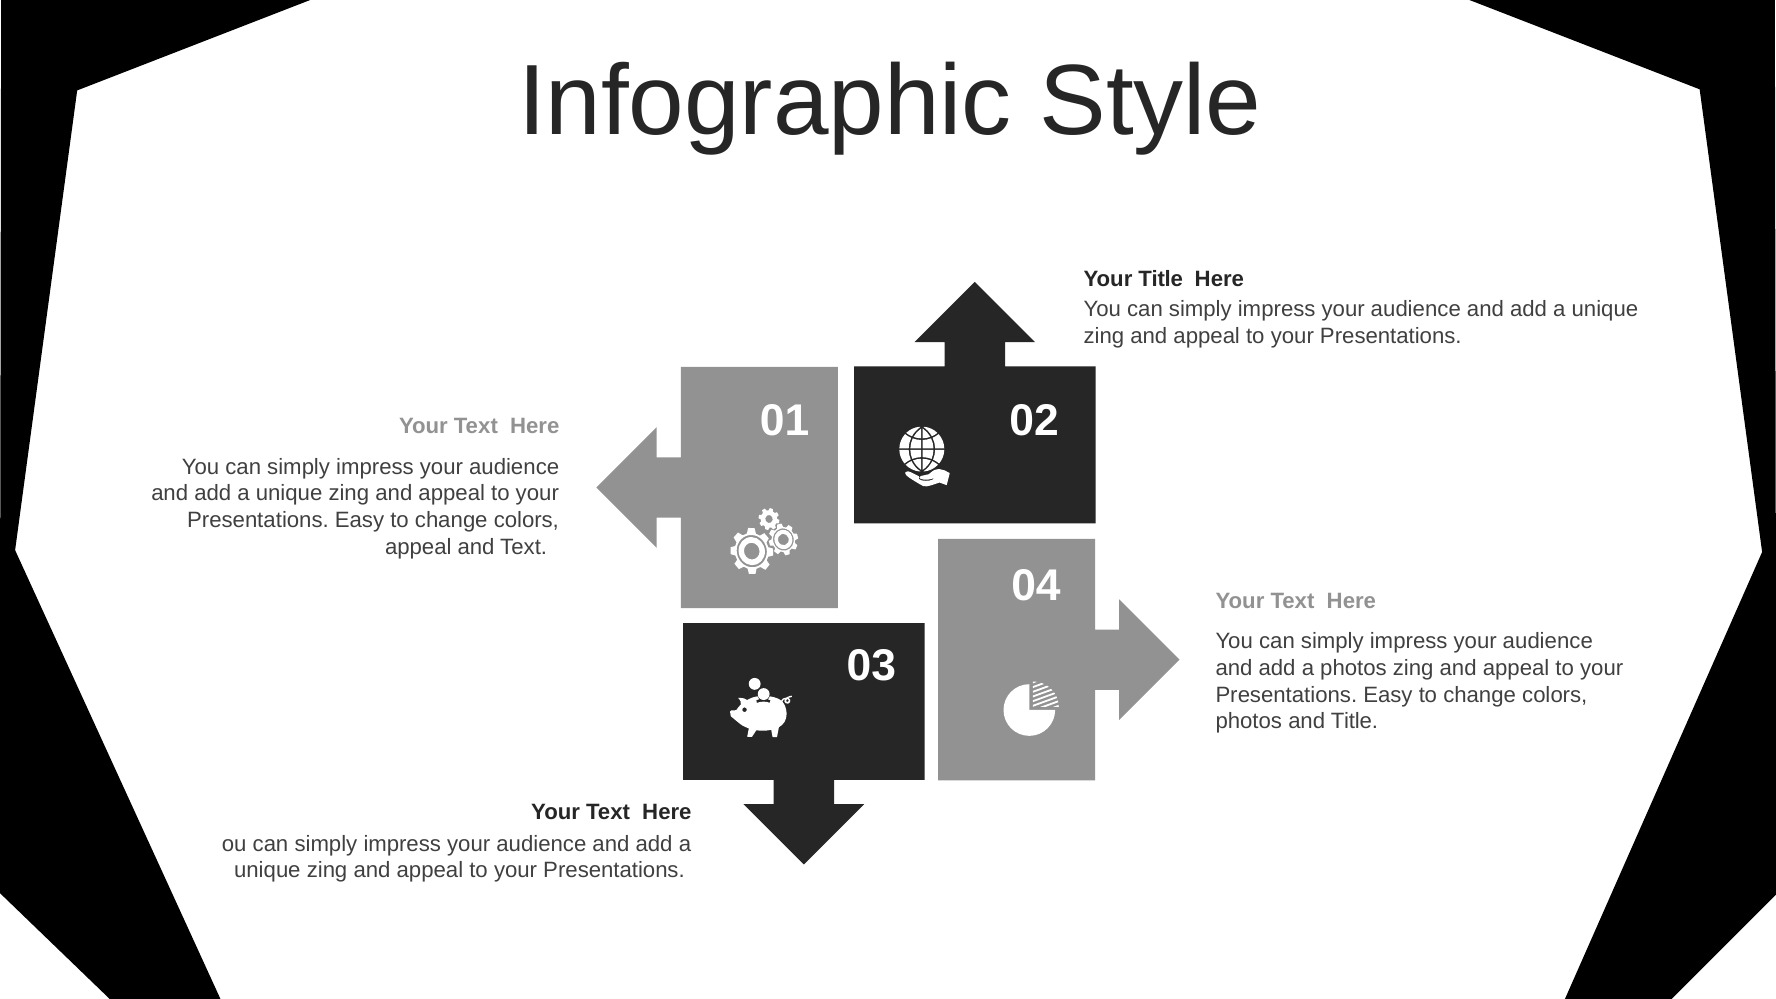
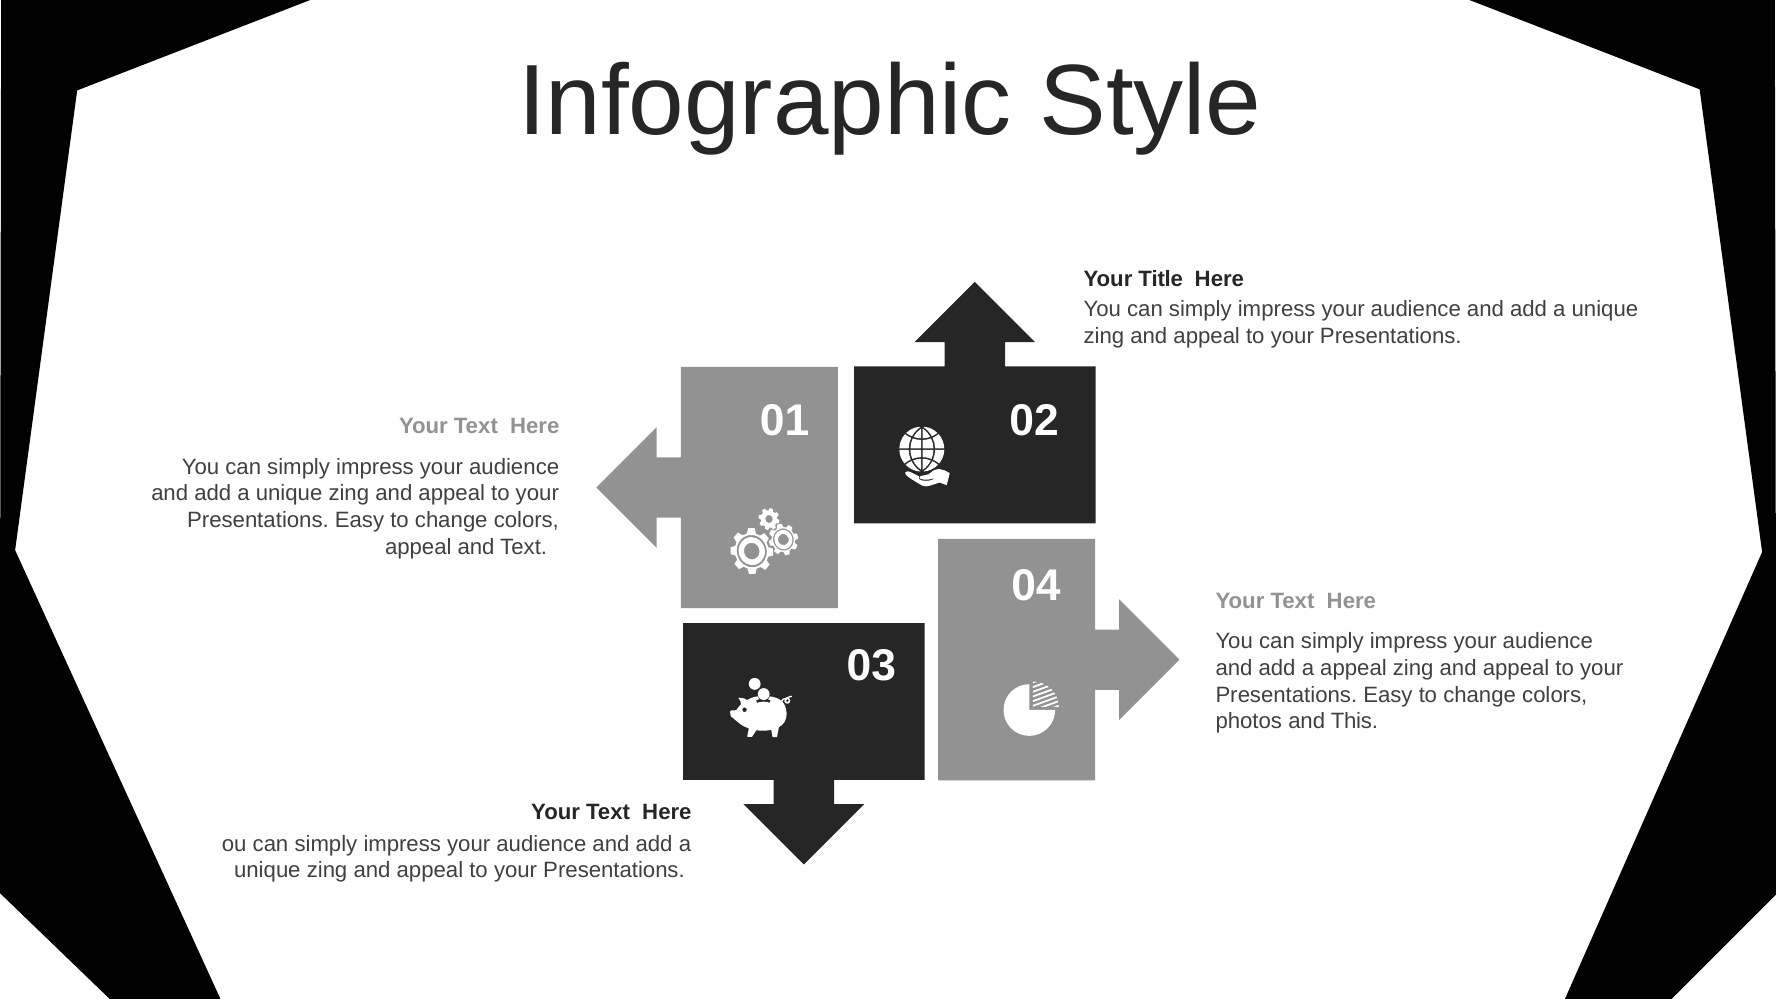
a photos: photos -> appeal
and Title: Title -> This
